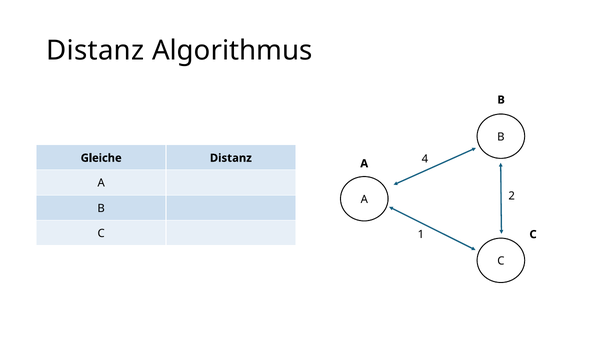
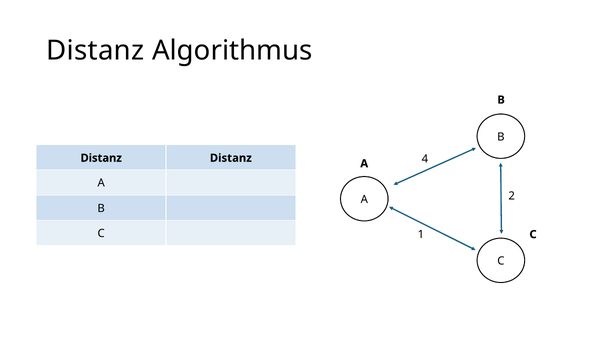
Gleiche at (101, 158): Gleiche -> Distanz
